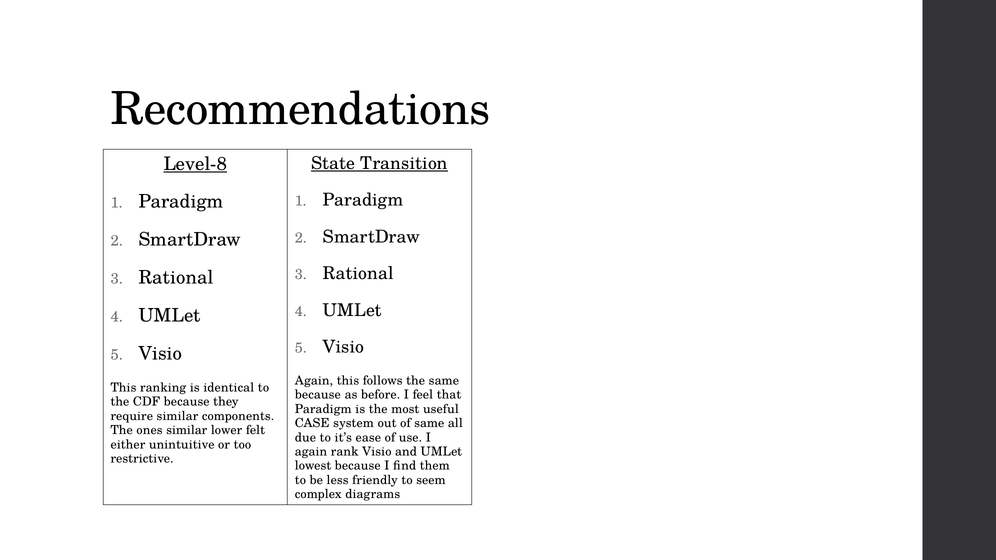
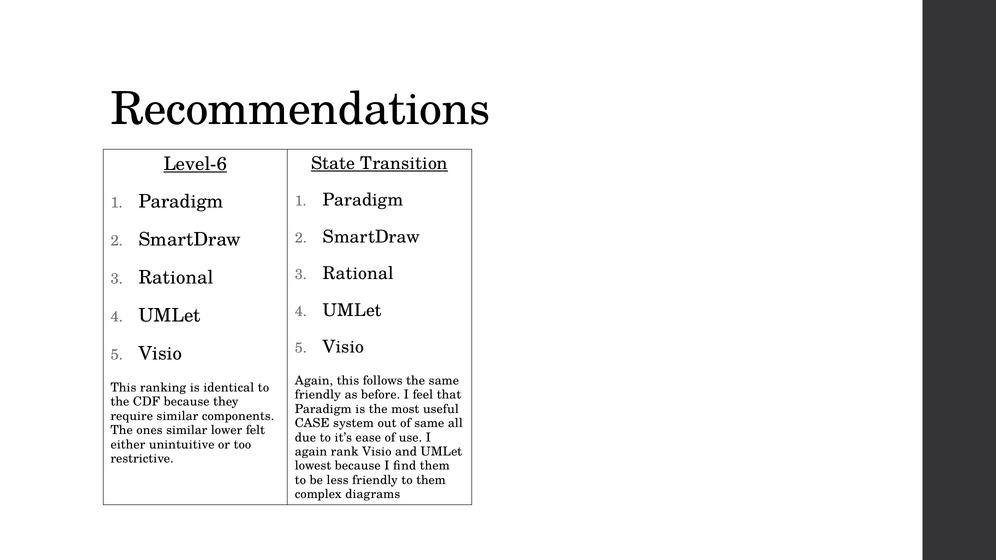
Level-8: Level-8 -> Level-6
because at (318, 395): because -> friendly
to seem: seem -> them
